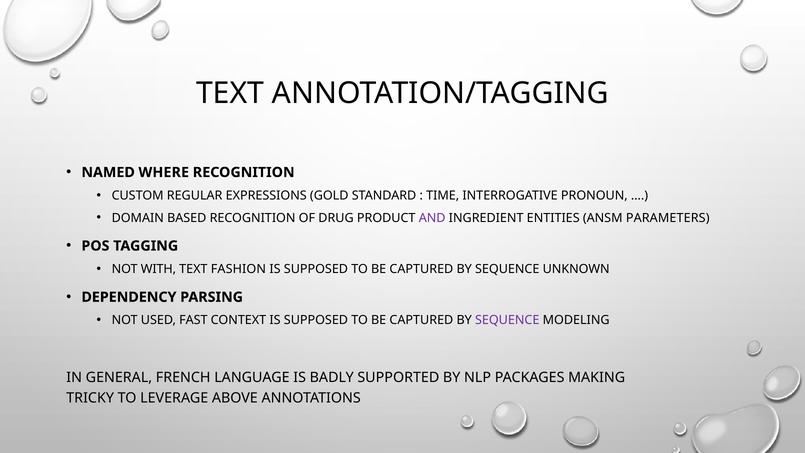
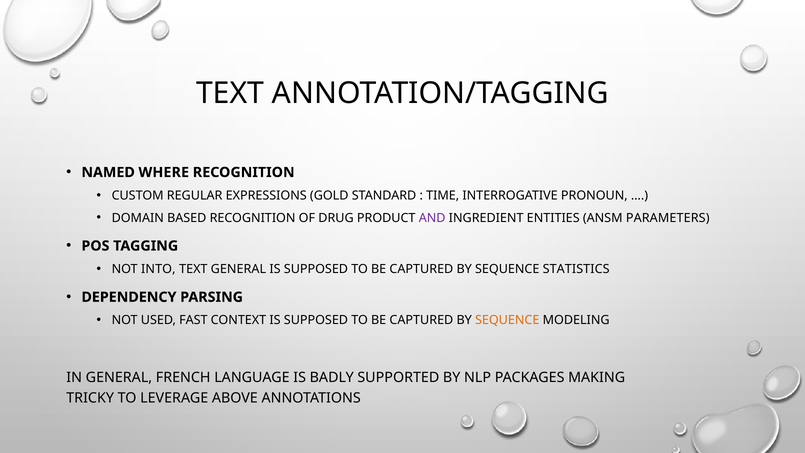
WITH: WITH -> INTO
TEXT FASHION: FASHION -> GENERAL
UNKNOWN: UNKNOWN -> STATISTICS
SEQUENCE at (507, 320) colour: purple -> orange
